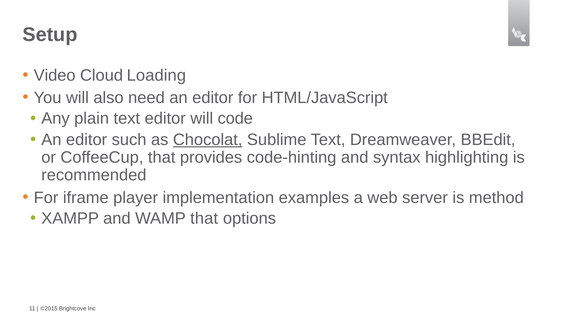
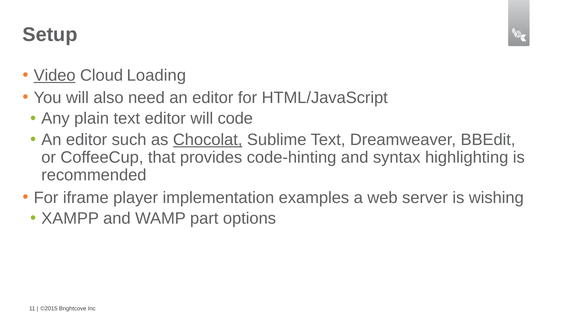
Video underline: none -> present
method: method -> wishing
WAMP that: that -> part
